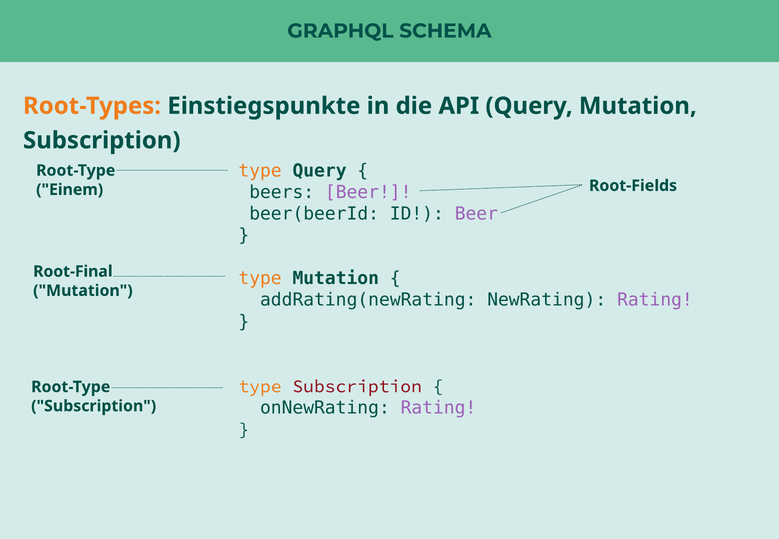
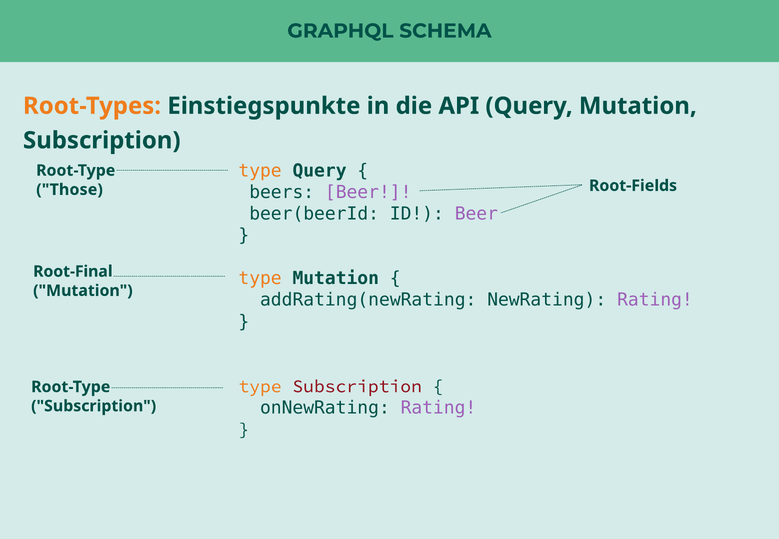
Einem: Einem -> Those
